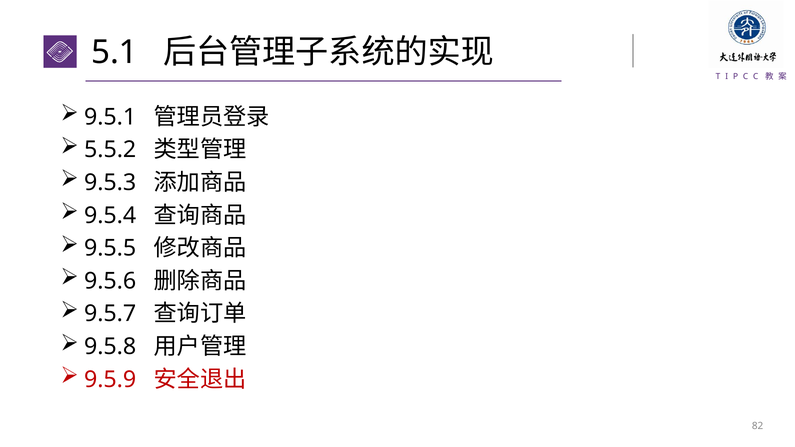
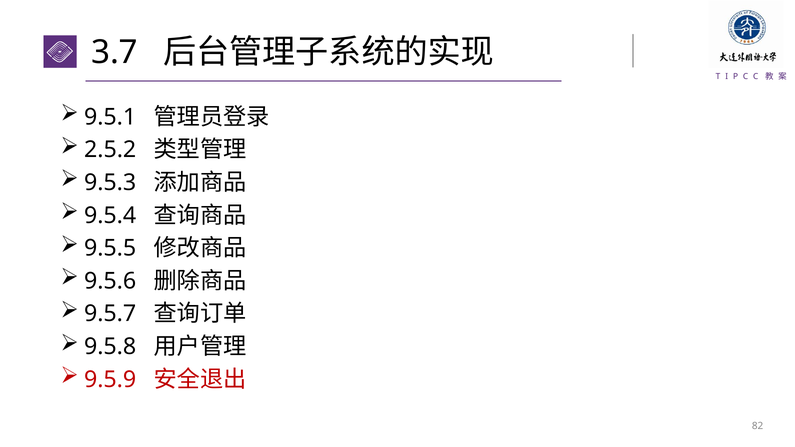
5.1: 5.1 -> 3.7
5.5.2: 5.5.2 -> 2.5.2
